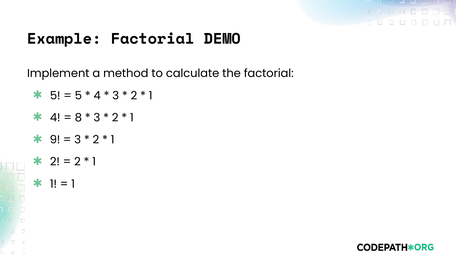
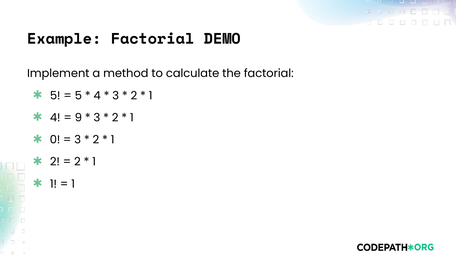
8: 8 -> 9
9: 9 -> 0
